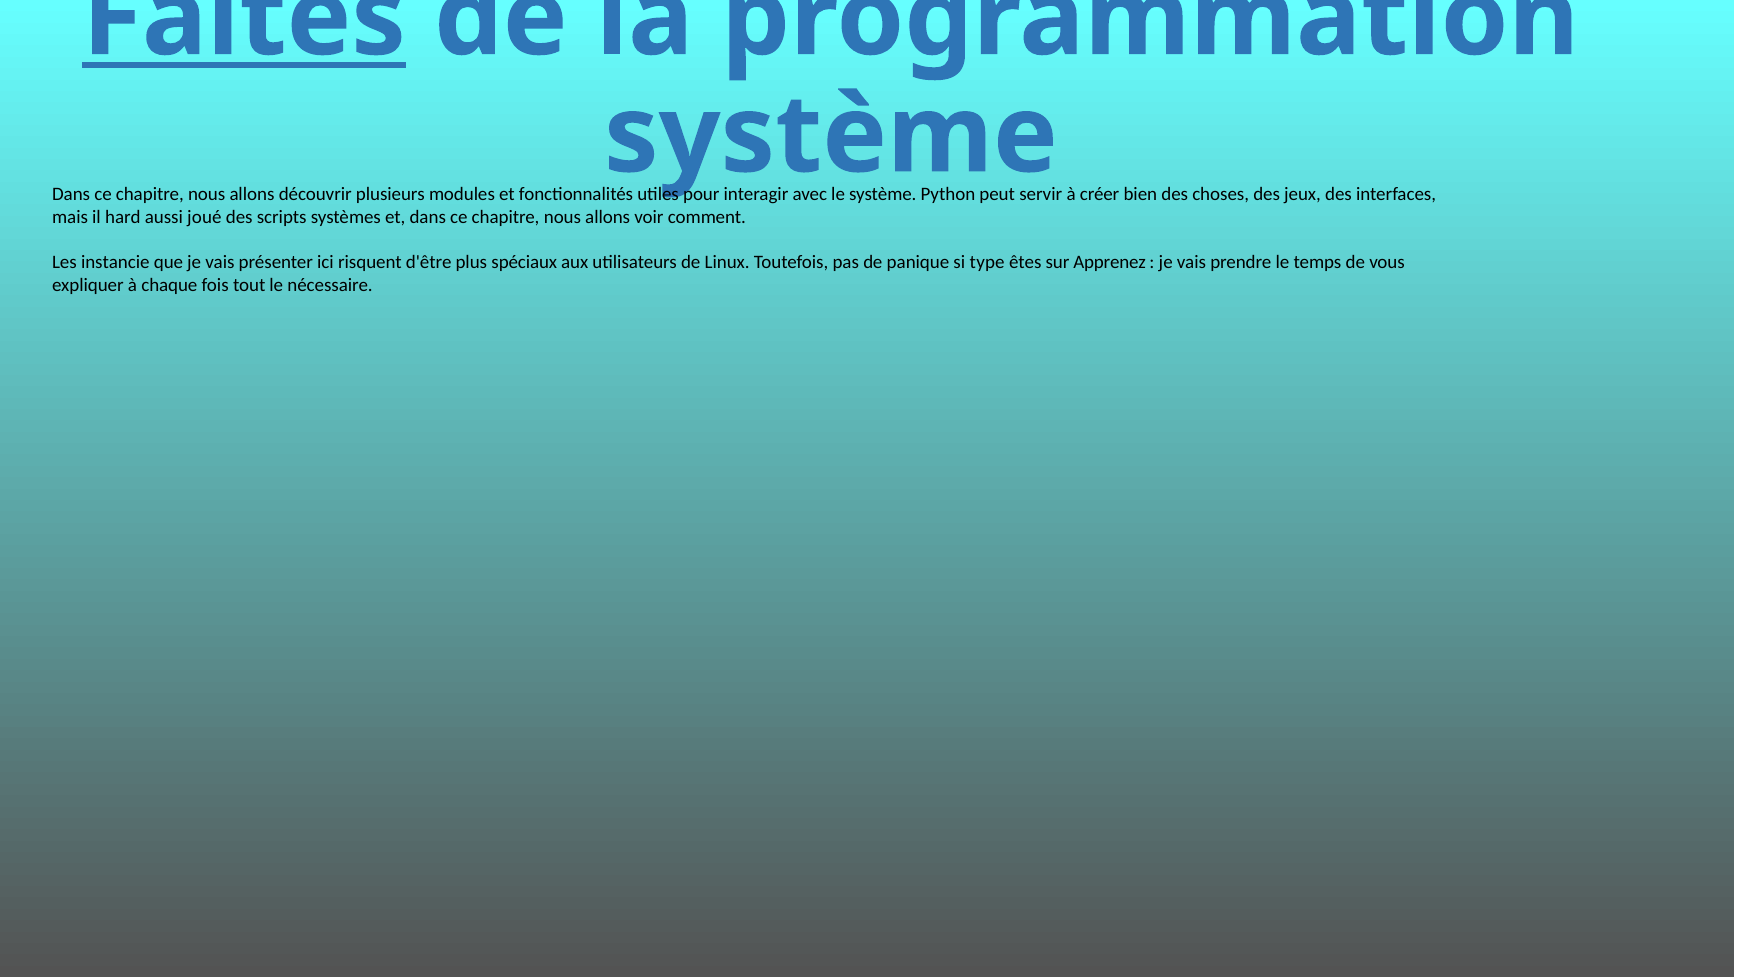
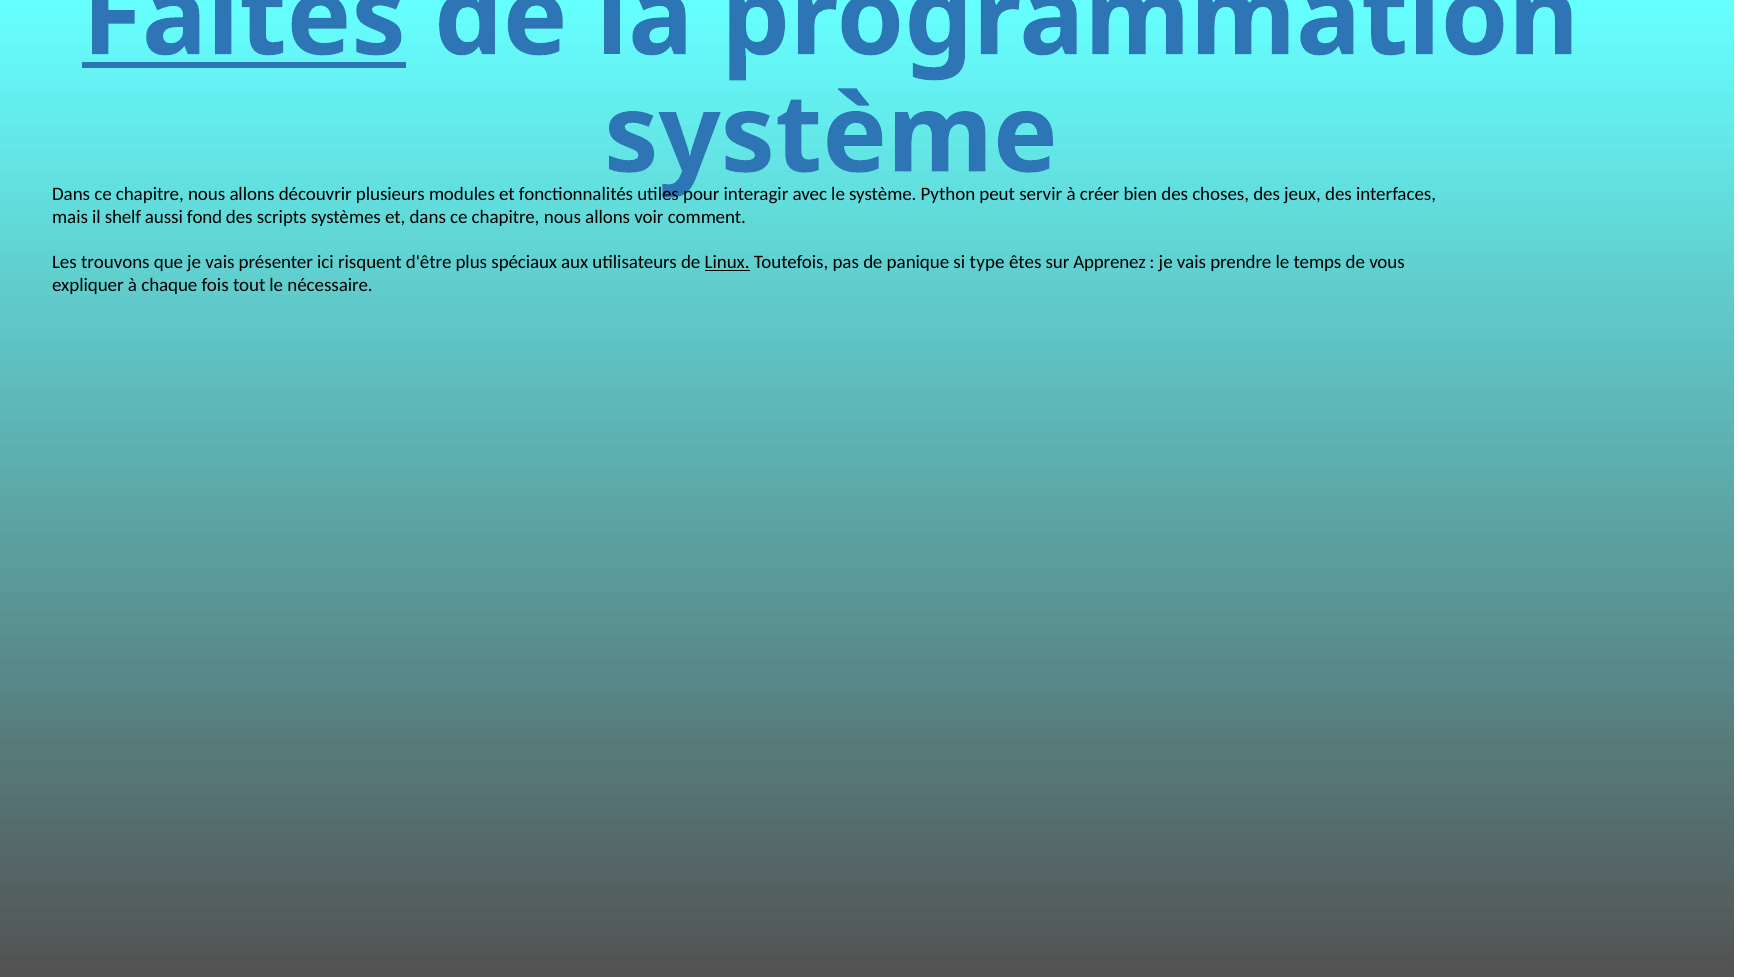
hard: hard -> shelf
joué: joué -> fond
instancie: instancie -> trouvons
Linux underline: none -> present
